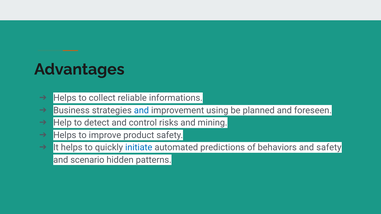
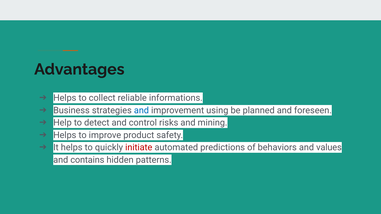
initiate colour: blue -> red
and safety: safety -> values
scenario: scenario -> contains
